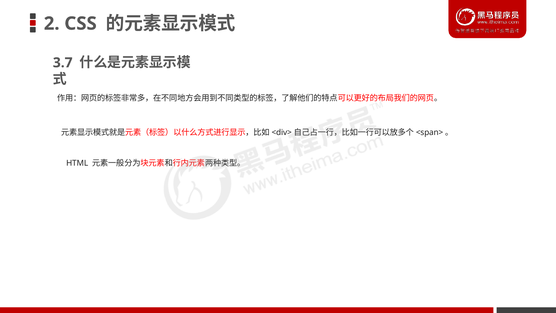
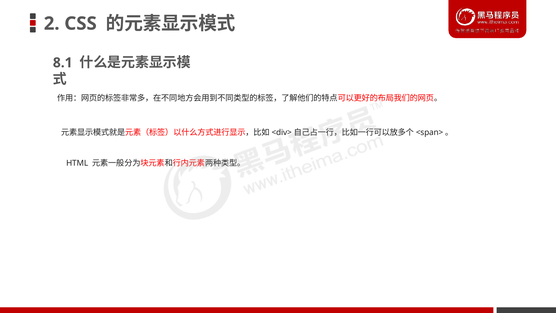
3.7: 3.7 -> 8.1
